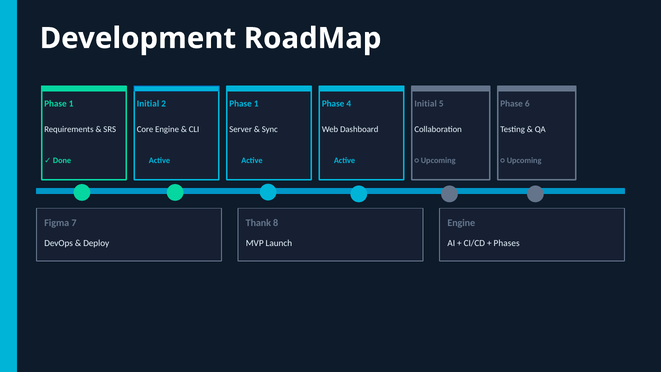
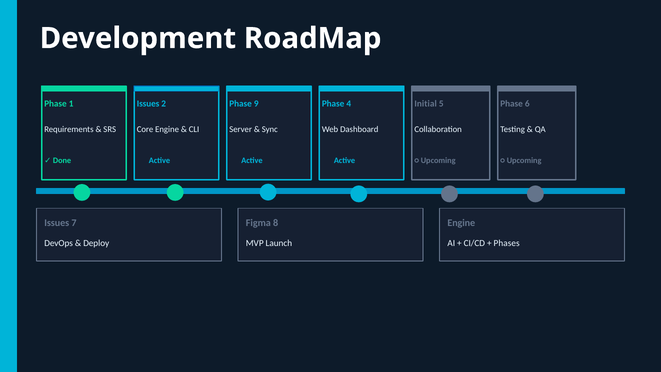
Initial at (148, 104): Initial -> Issues
1 at (256, 104): 1 -> 9
Figma at (57, 223): Figma -> Issues
Thank: Thank -> Figma
